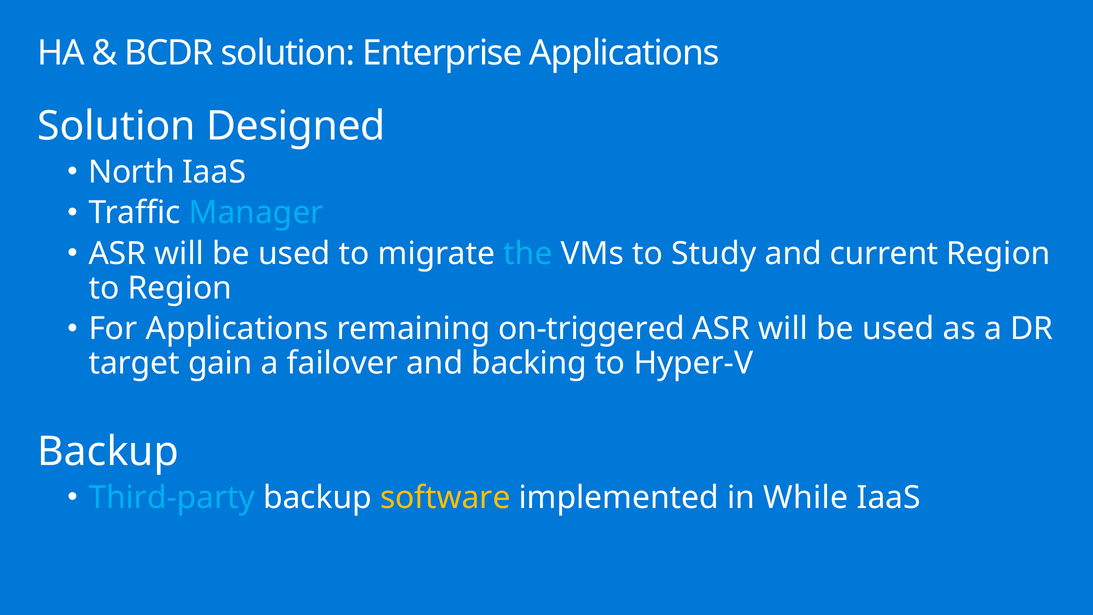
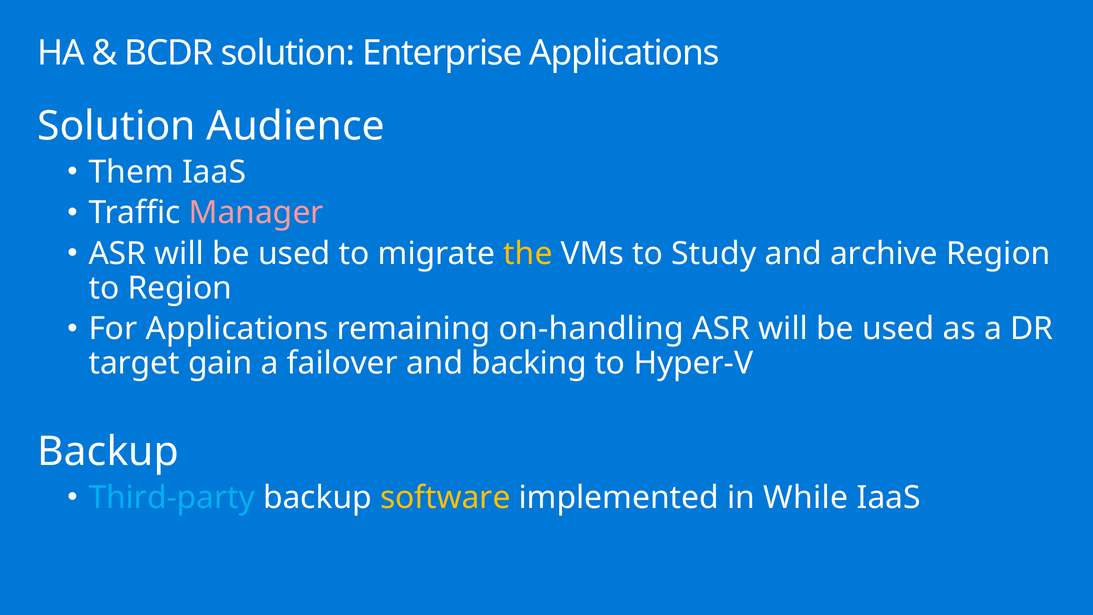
Designed: Designed -> Audience
North: North -> Them
Manager colour: light blue -> pink
the colour: light blue -> yellow
current: current -> archive
on-triggered: on-triggered -> on-handling
